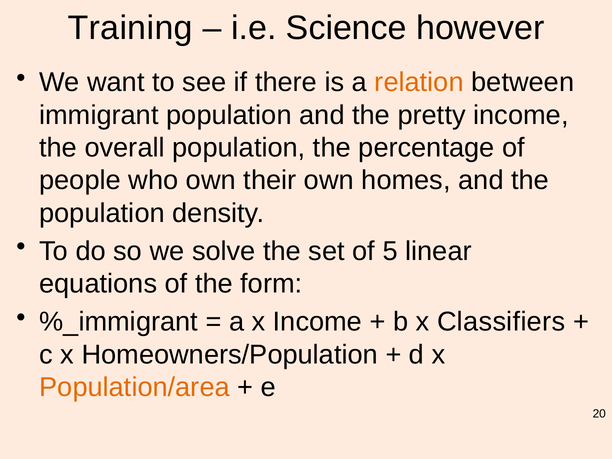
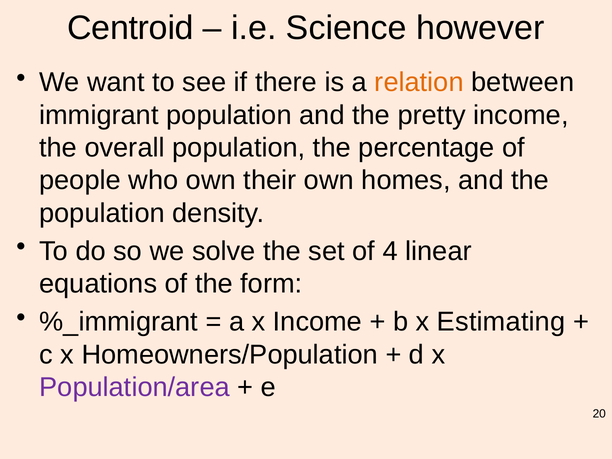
Training: Training -> Centroid
5: 5 -> 4
Classifiers: Classifiers -> Estimating
Population/area colour: orange -> purple
